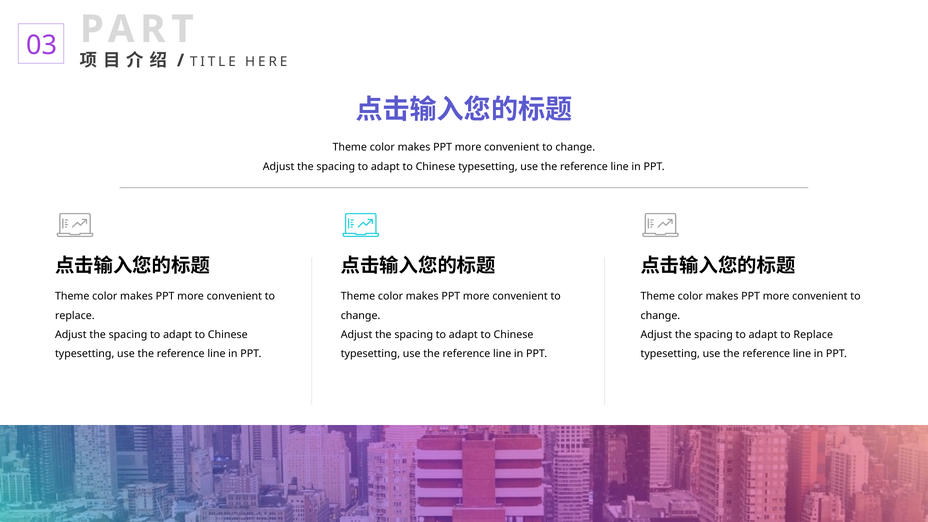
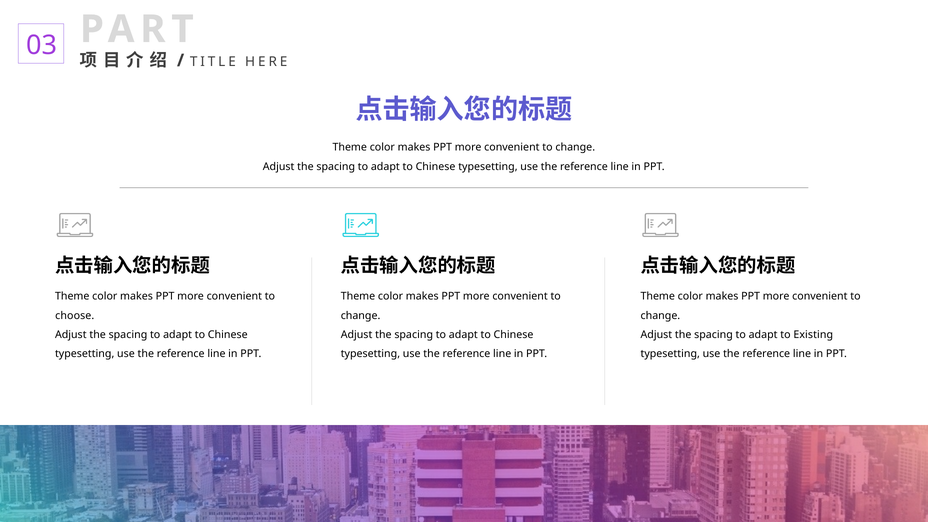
replace at (75, 316): replace -> choose
adapt to Replace: Replace -> Existing
